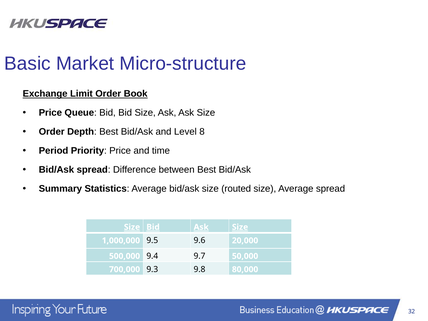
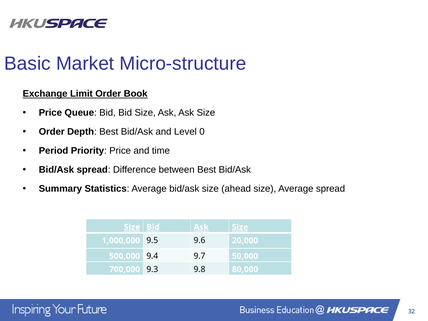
8: 8 -> 0
routed: routed -> ahead
